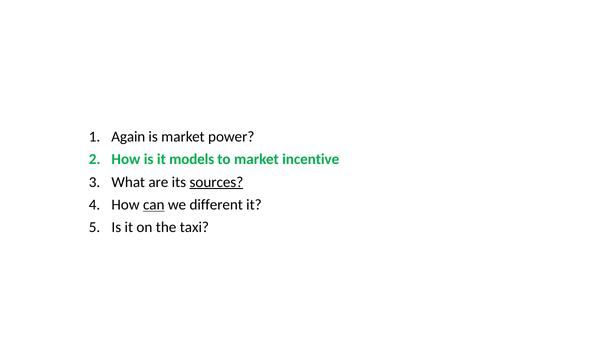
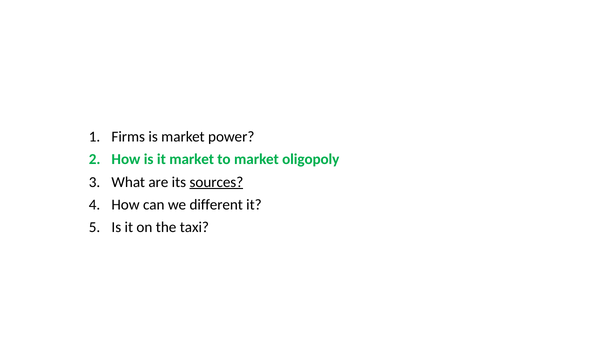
Again: Again -> Firms
it models: models -> market
incentive: incentive -> oligopoly
can underline: present -> none
